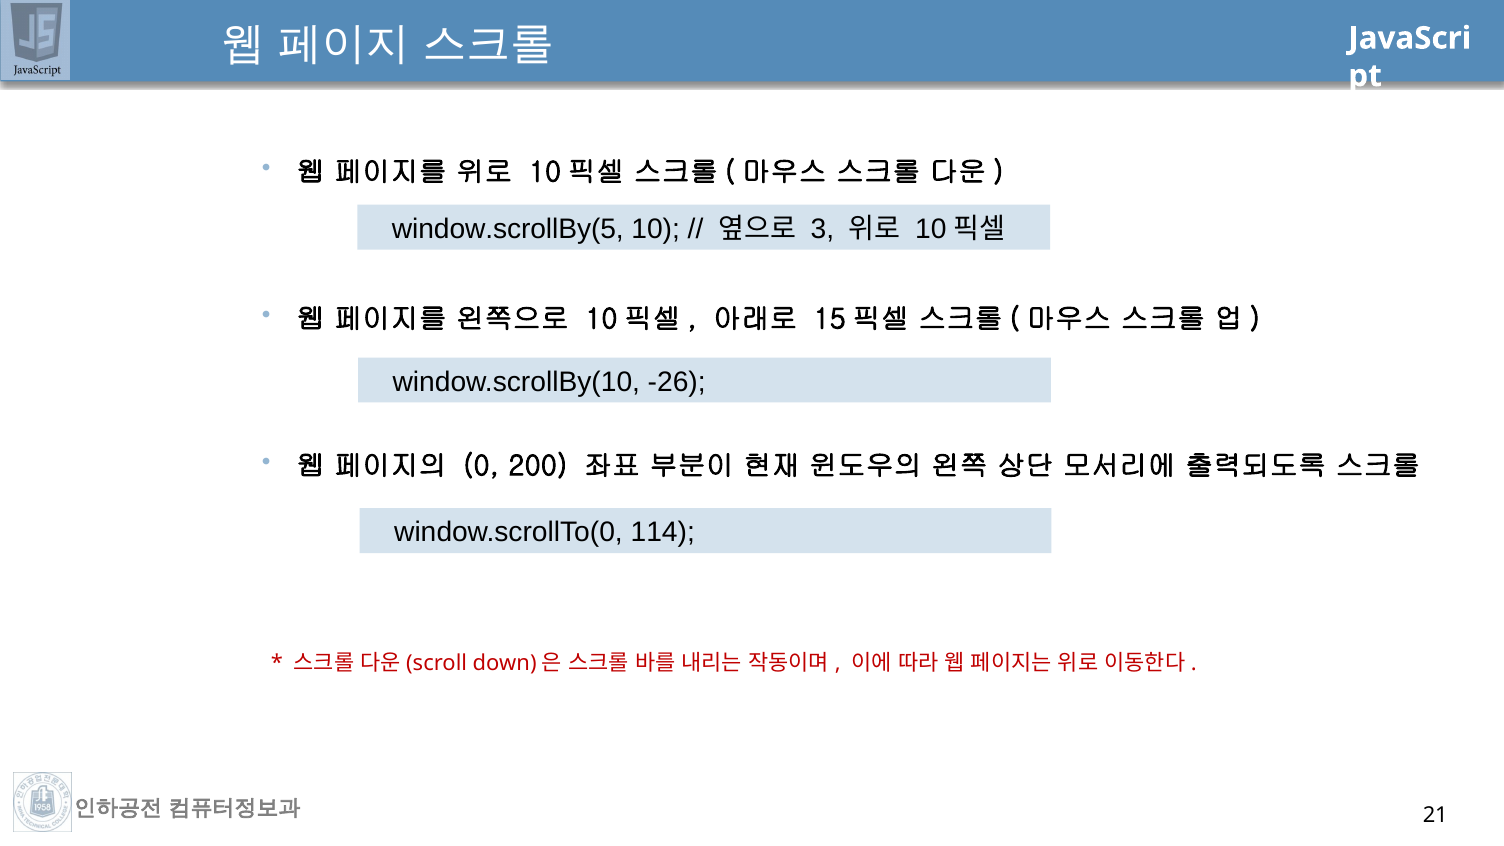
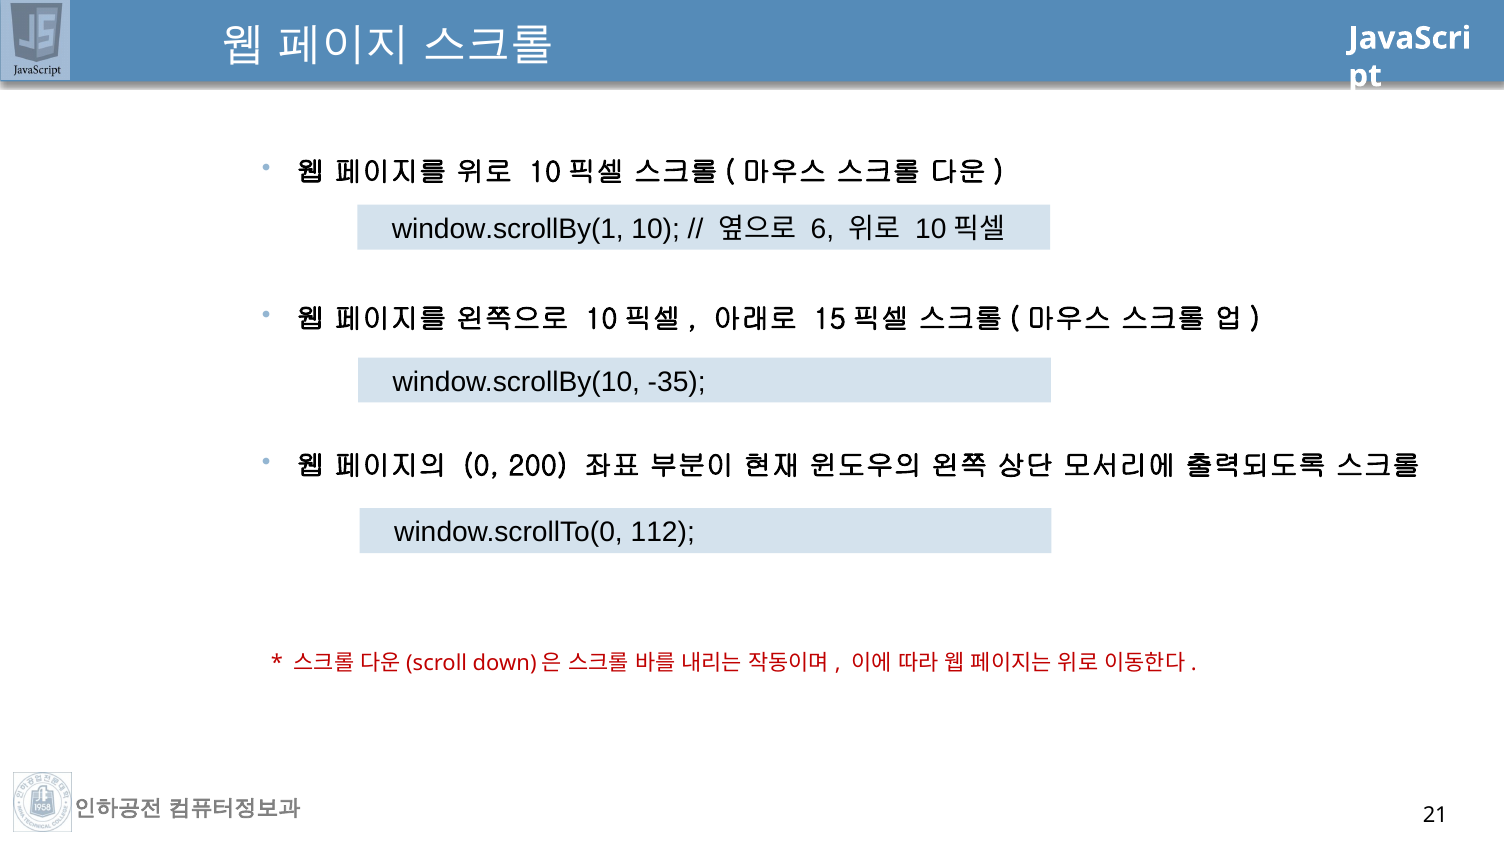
window.scrollBy(5: window.scrollBy(5 -> window.scrollBy(1
3: 3 -> 6
-26: -26 -> -35
114: 114 -> 112
